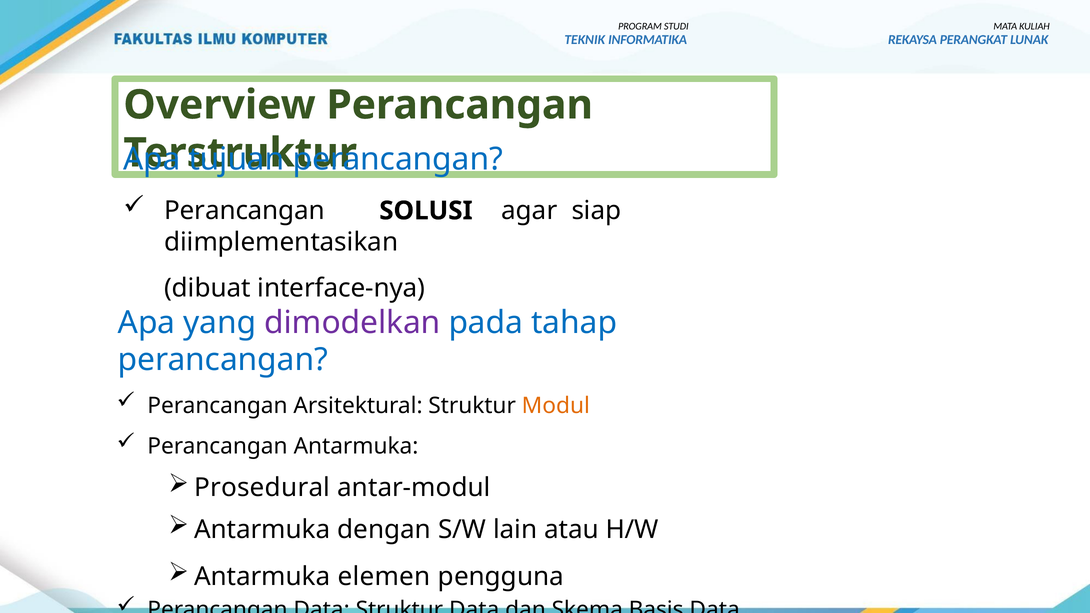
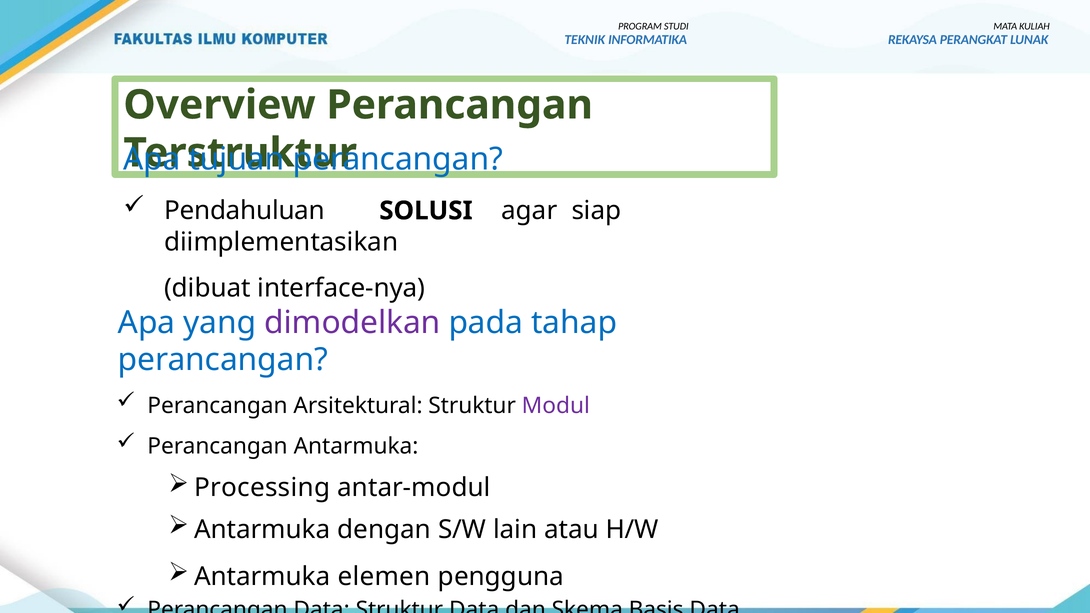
Perancangan at (245, 211): Perancangan -> Pendahuluan
Modul colour: orange -> purple
Prosedural at (262, 488): Prosedural -> Processing
